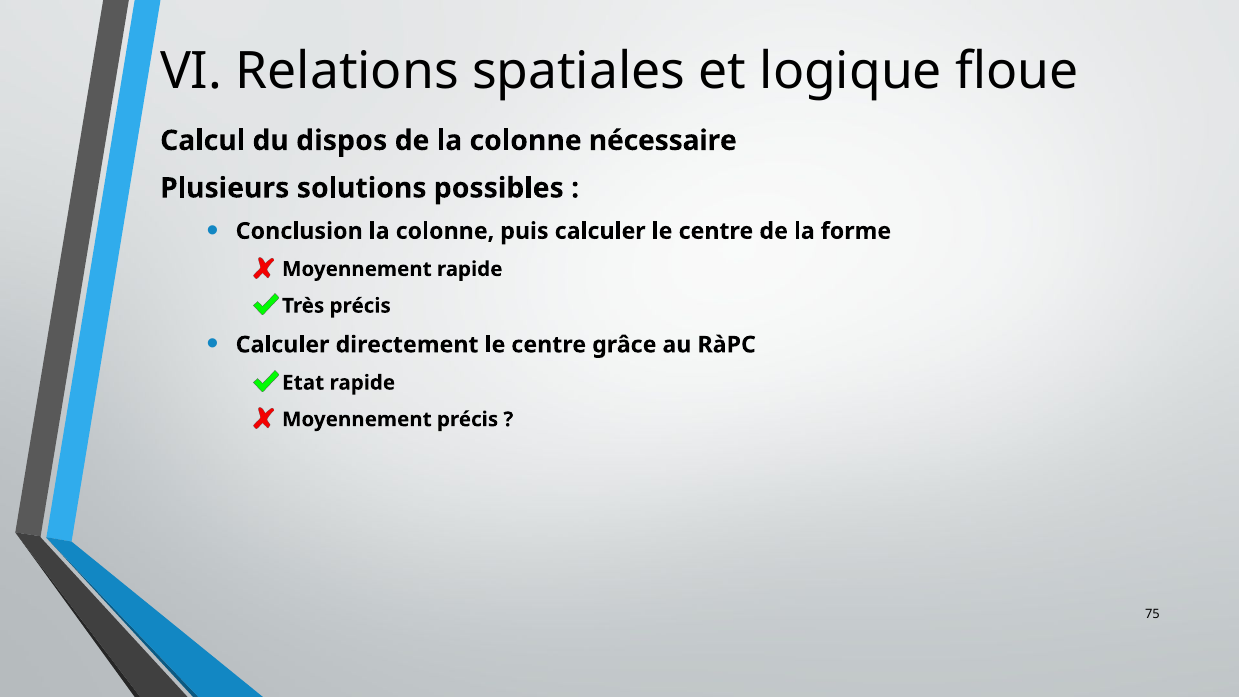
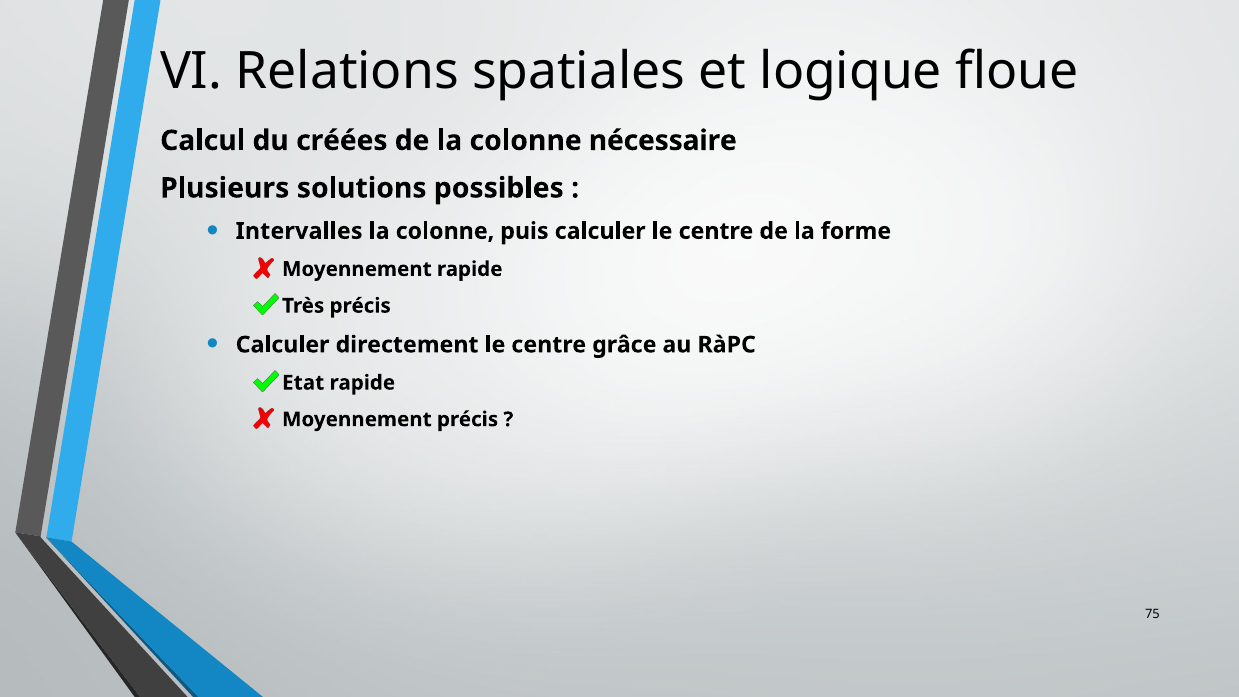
dispos: dispos -> créées
Conclusion: Conclusion -> Intervalles
